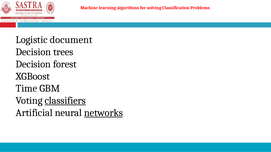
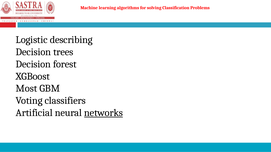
document: document -> describing
Time: Time -> Most
classifiers underline: present -> none
